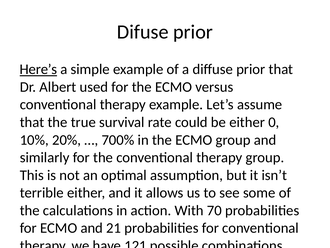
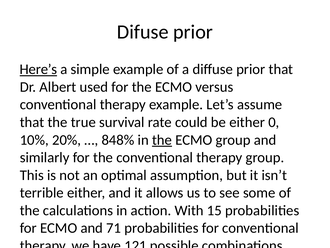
700%: 700% -> 848%
the at (162, 140) underline: none -> present
70: 70 -> 15
21: 21 -> 71
